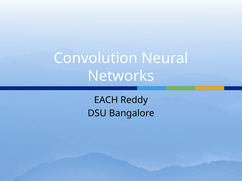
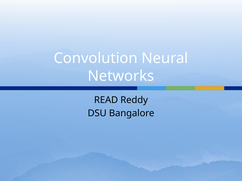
EACH: EACH -> READ
